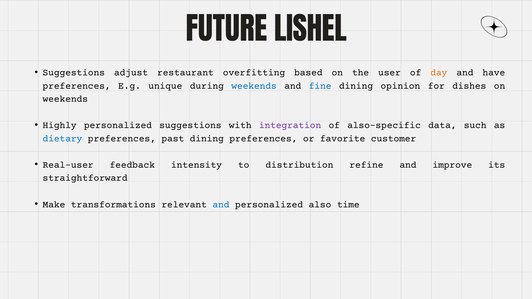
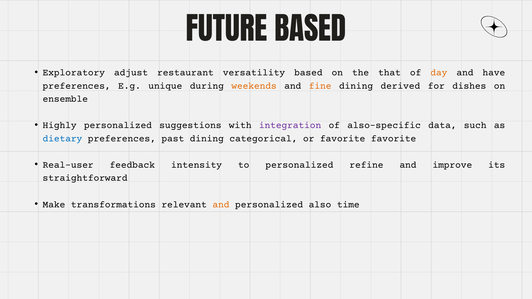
FUTURE LISHEL: LISHEL -> BASED
Suggestions at (74, 72): Suggestions -> Exploratory
overfitting: overfitting -> versatility
user: user -> that
weekends at (254, 86) colour: blue -> orange
fine colour: blue -> orange
opinion: opinion -> derived
weekends at (65, 99): weekends -> ensemble
dining preferences: preferences -> categorical
favorite customer: customer -> favorite
to distribution: distribution -> personalized
and at (221, 204) colour: blue -> orange
